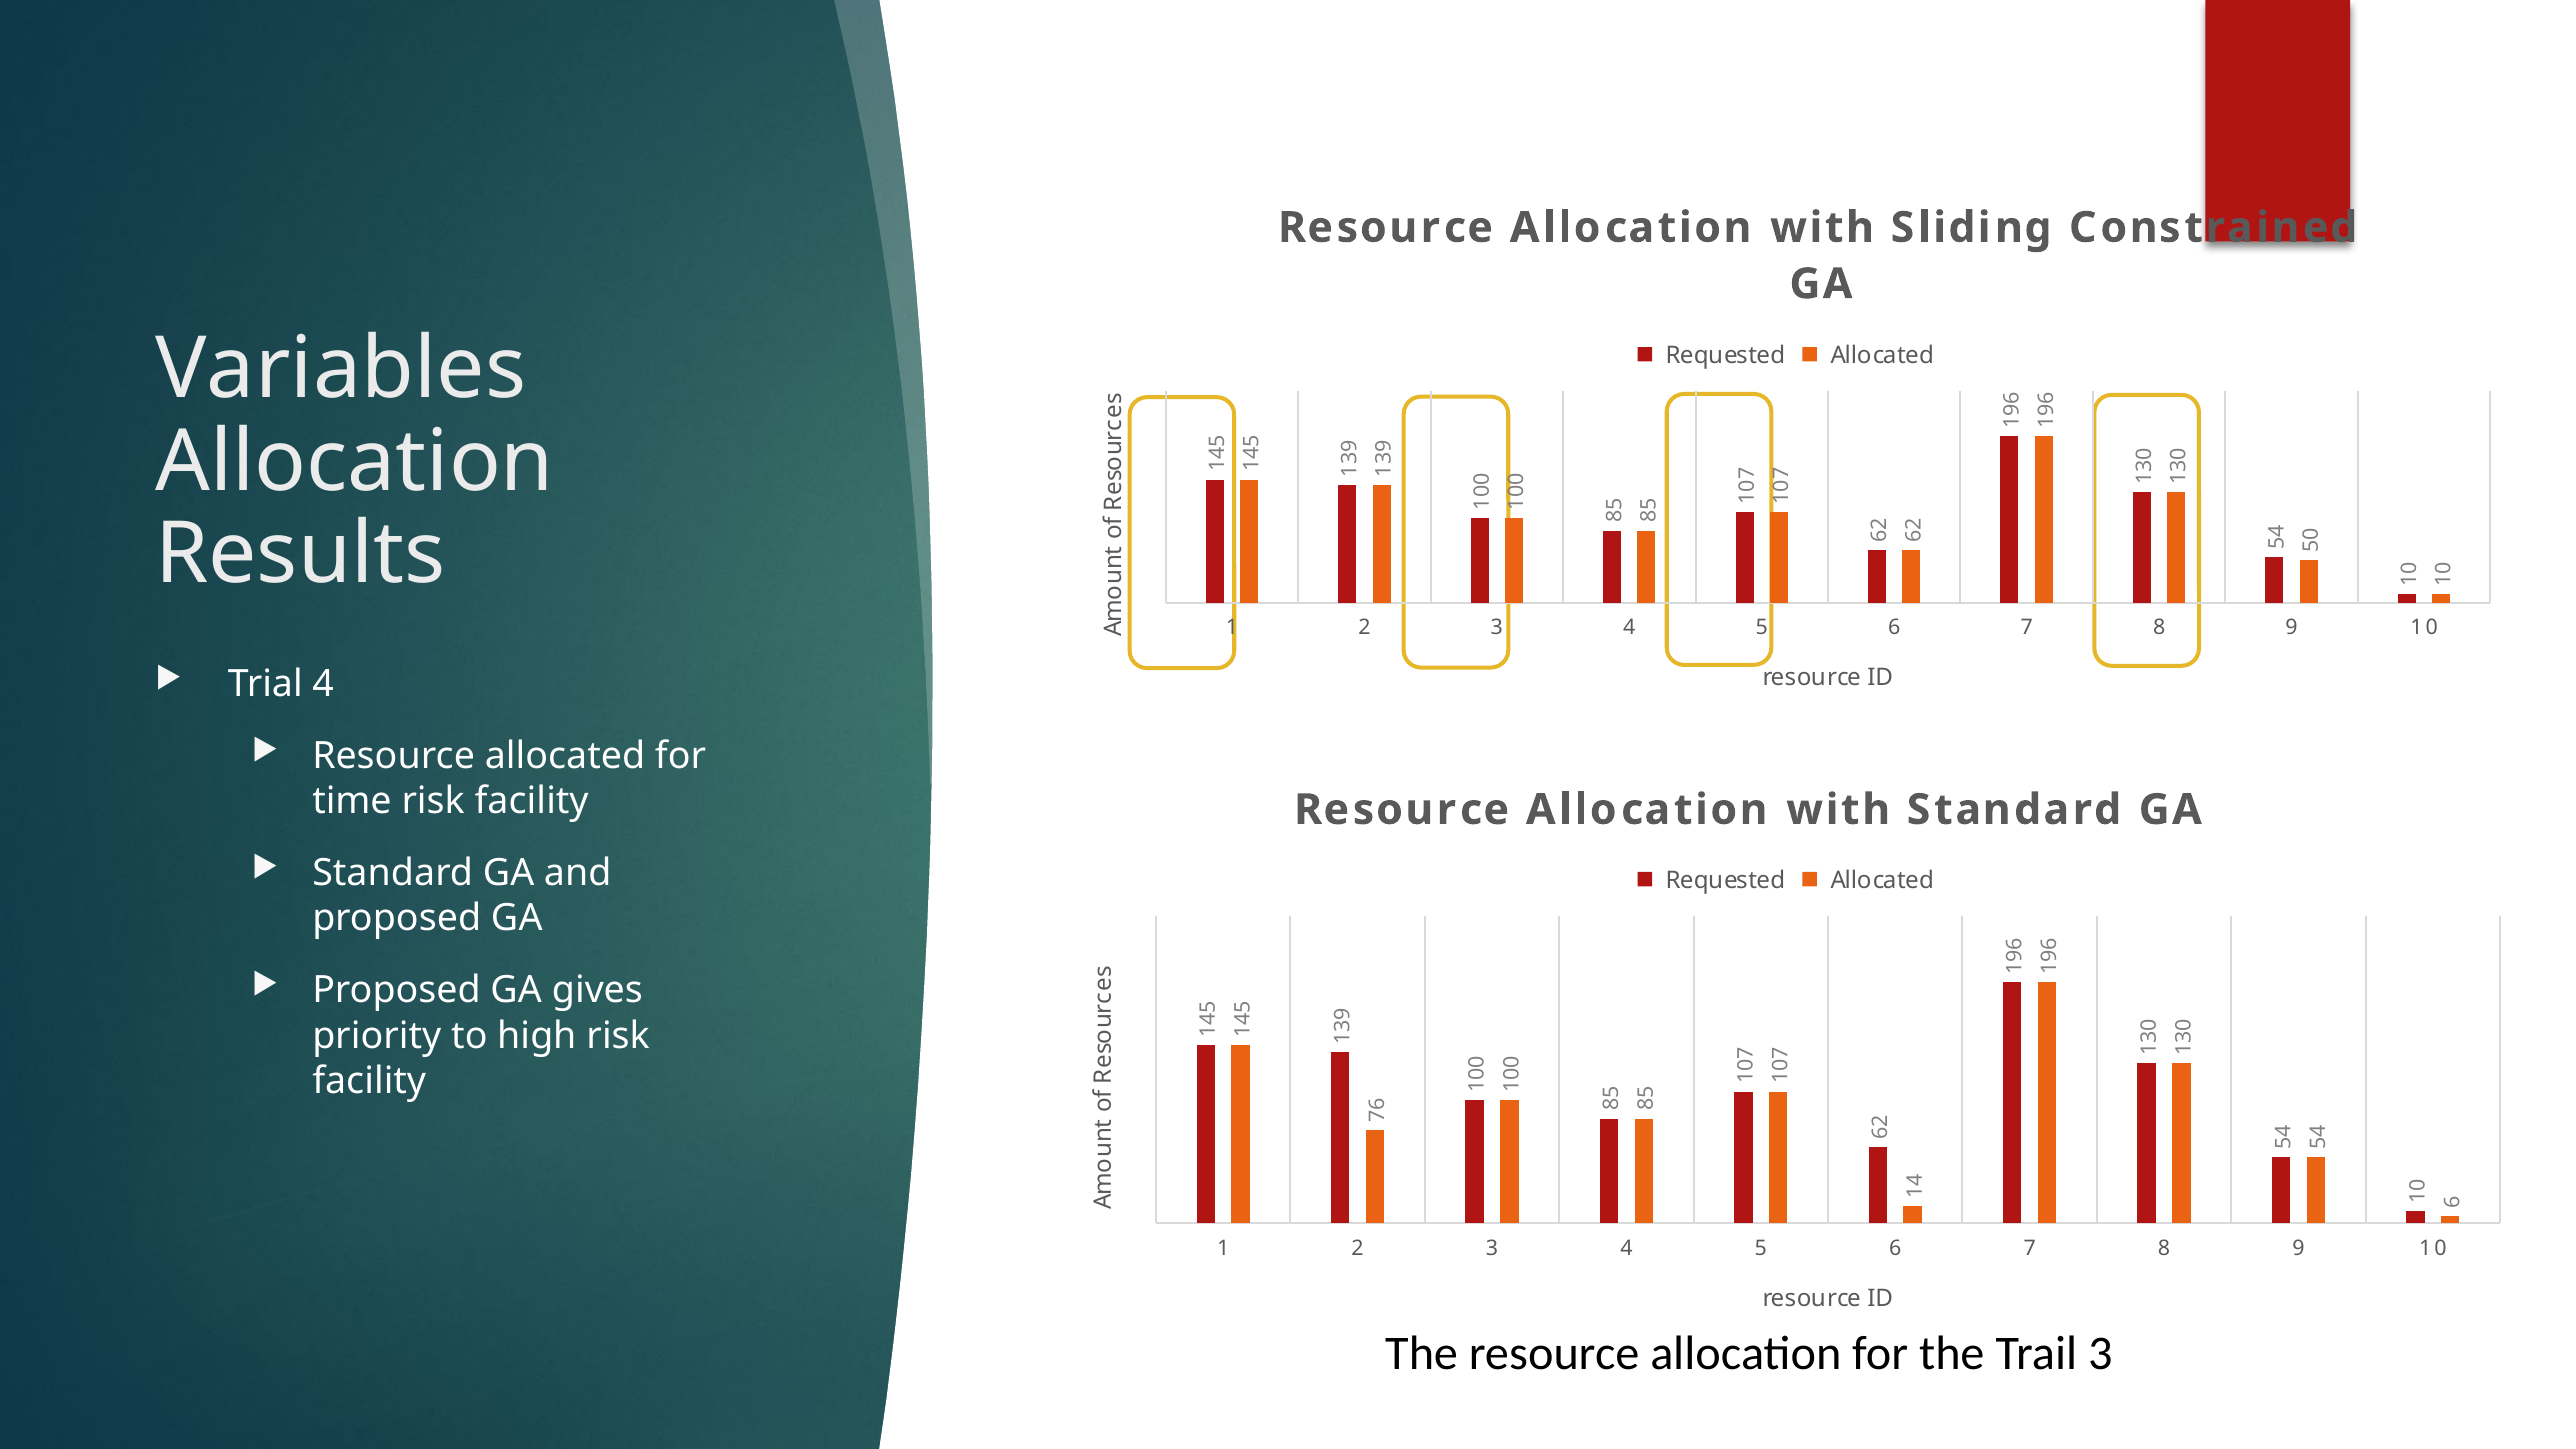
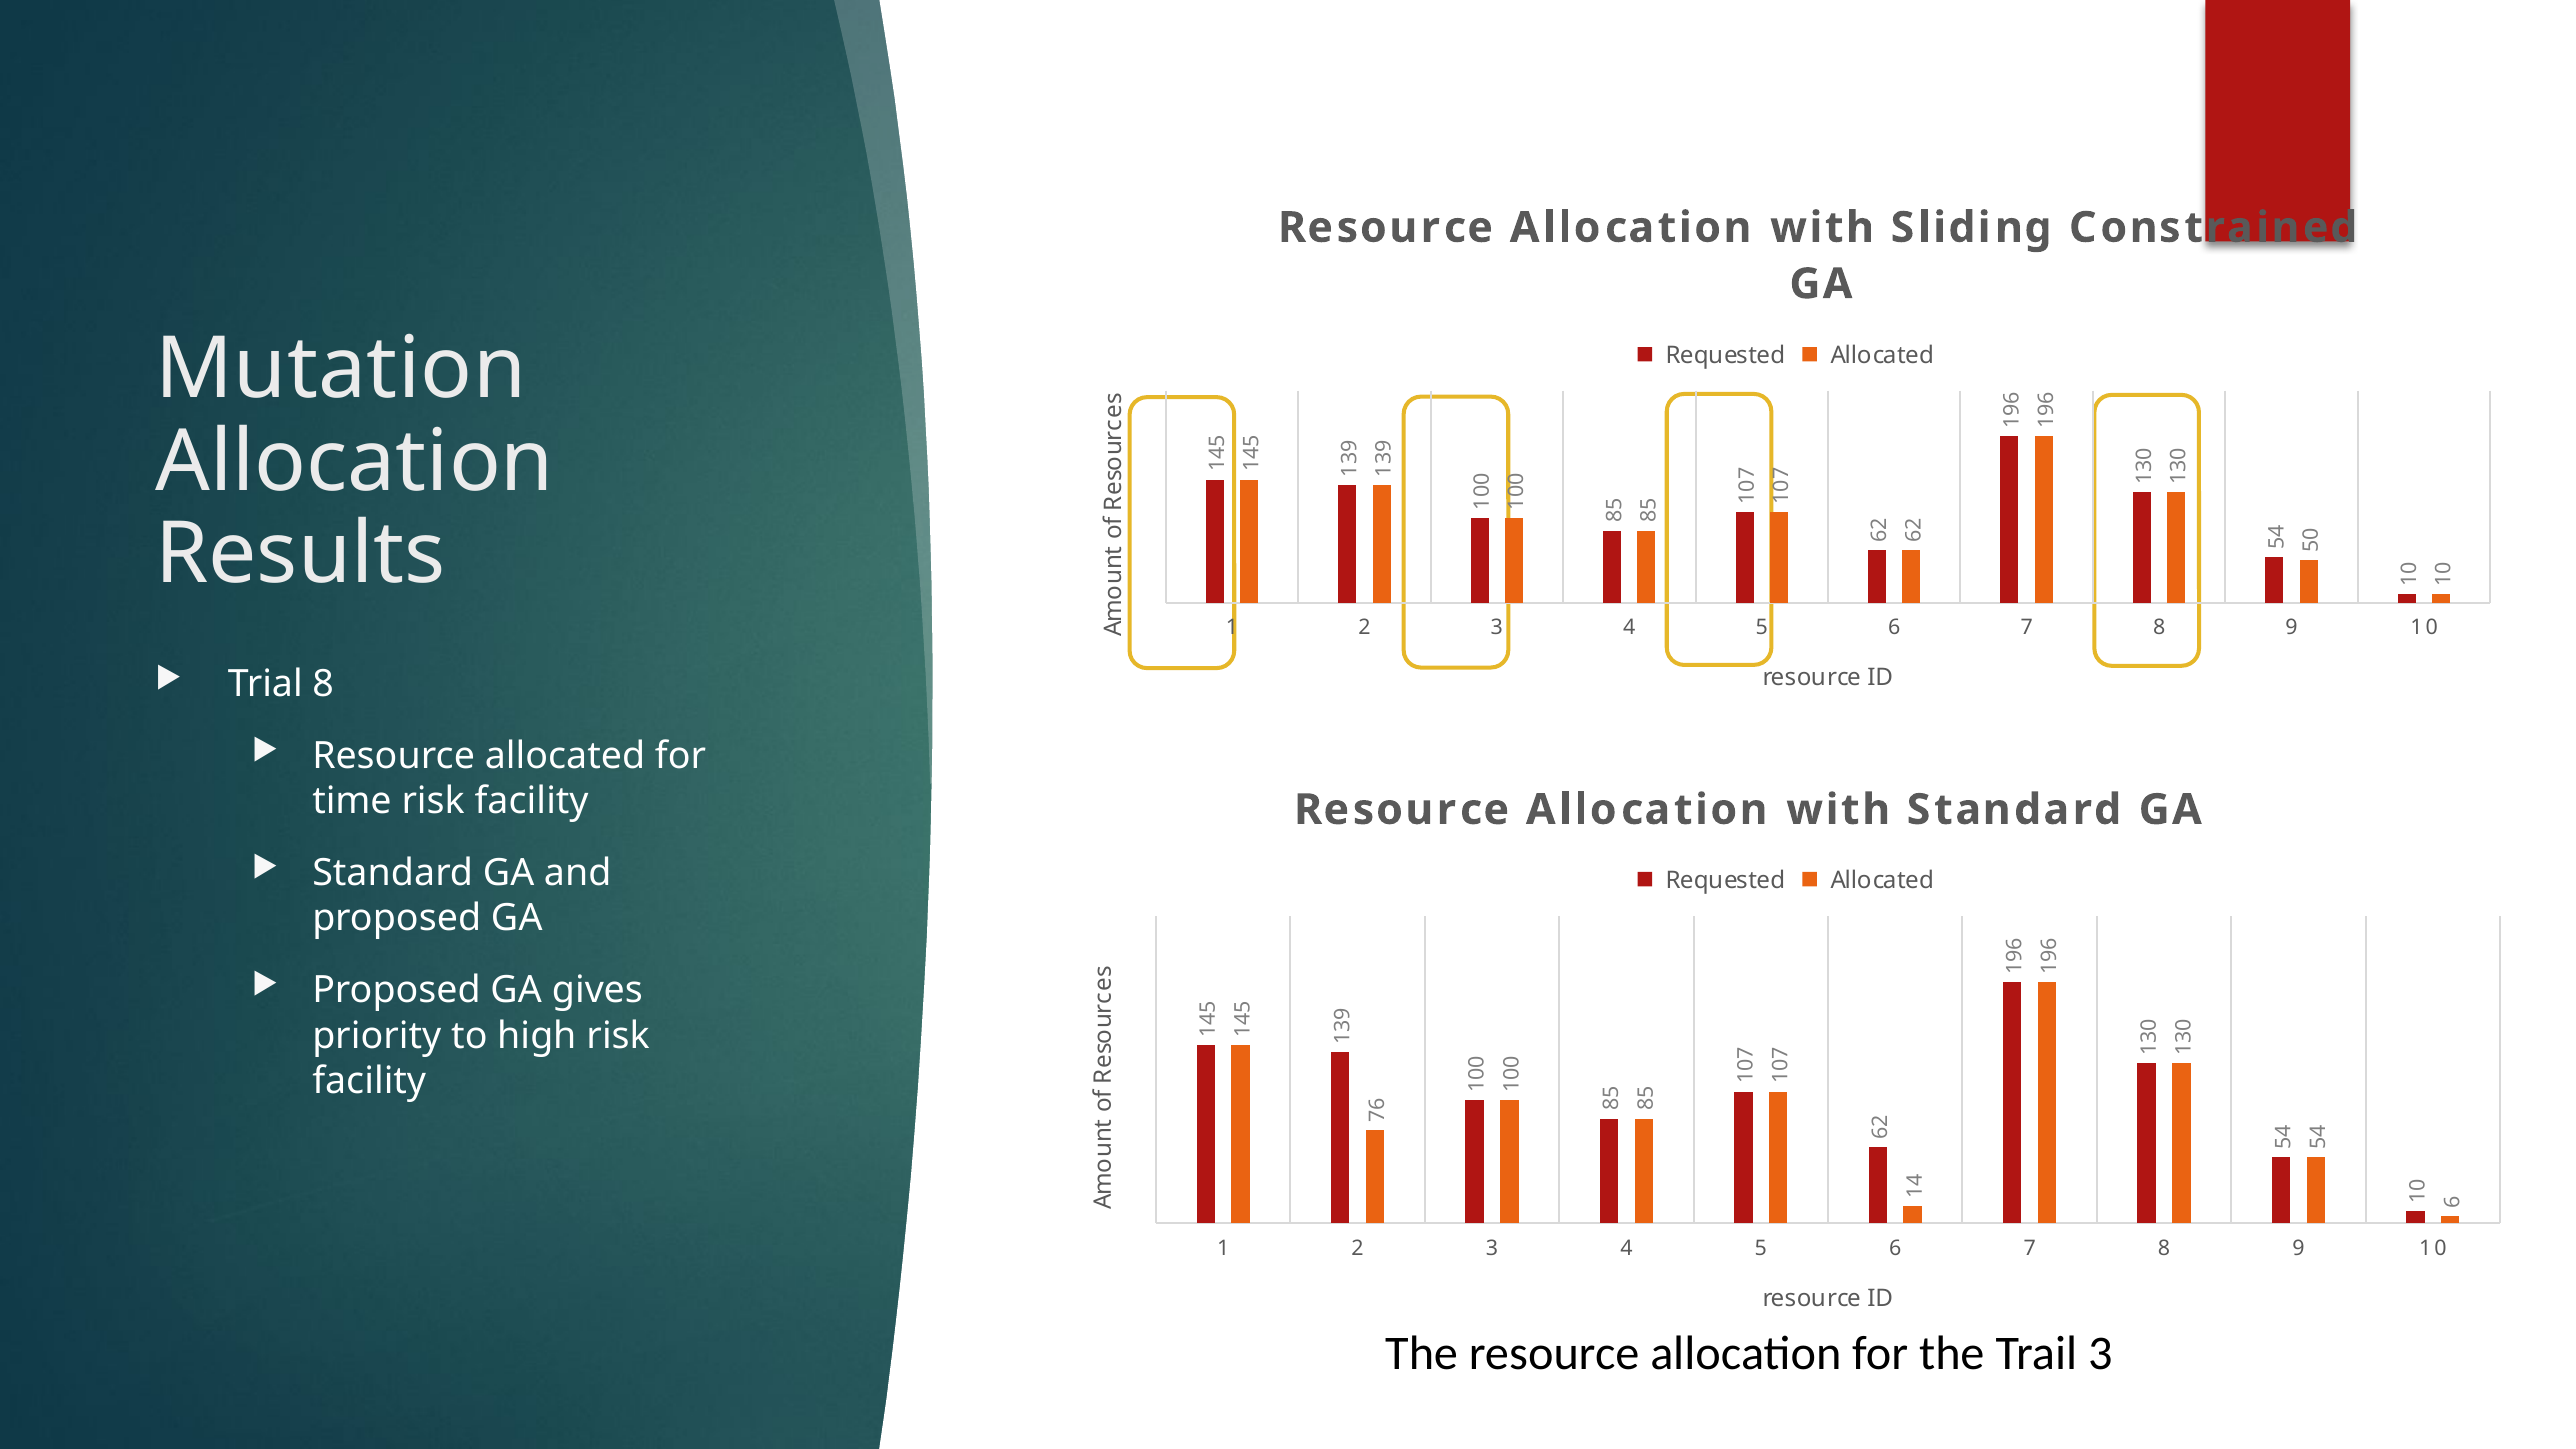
Variables: Variables -> Mutation
Trial 4: 4 -> 8
